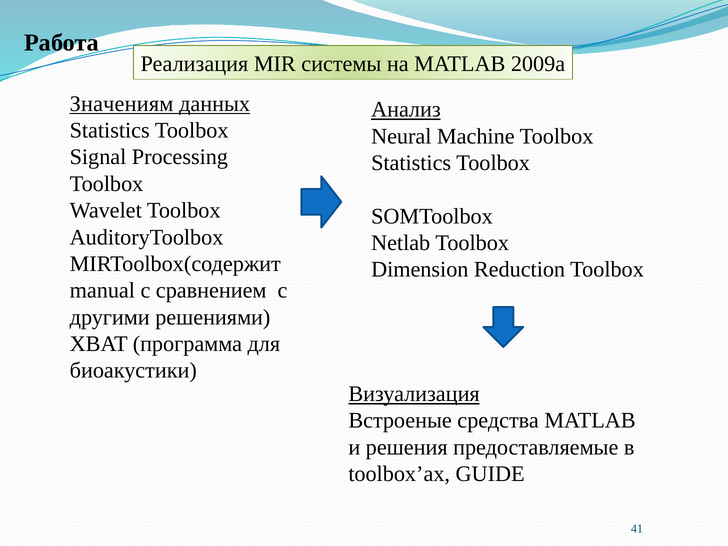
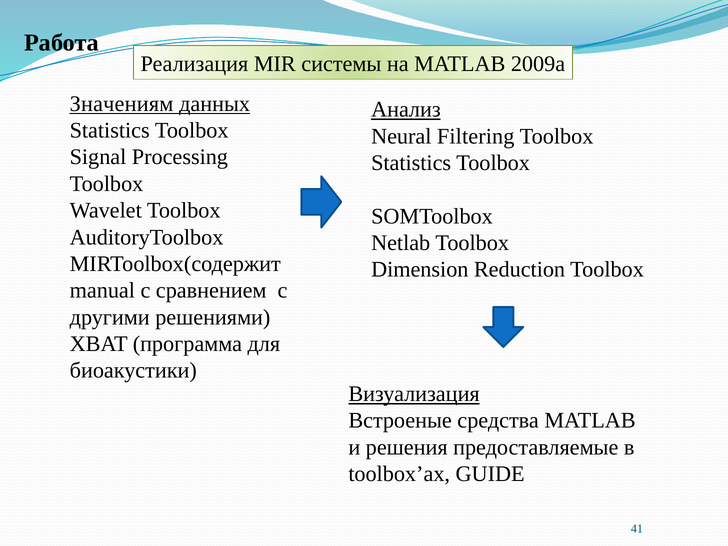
Machine: Machine -> Filtering
